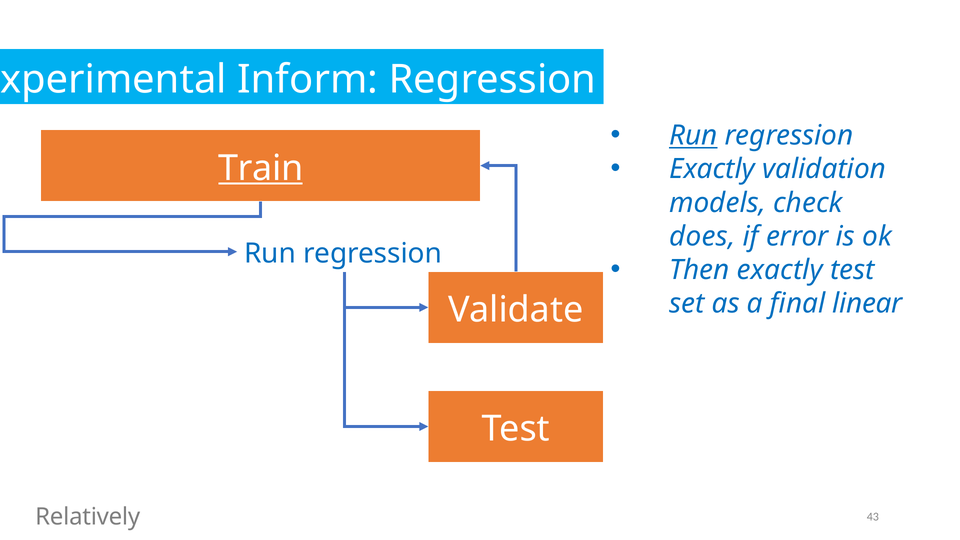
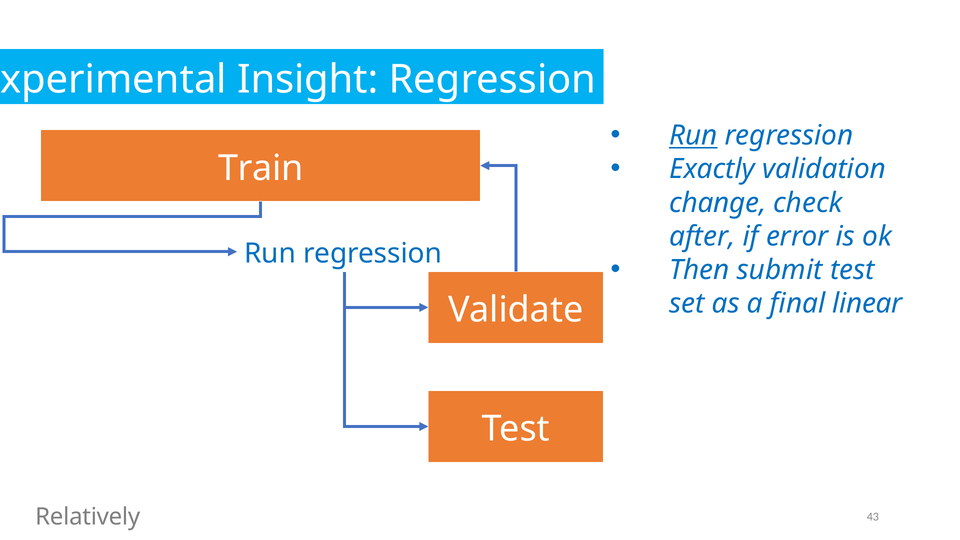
Inform: Inform -> Insight
Train underline: present -> none
models: models -> change
does: does -> after
Then exactly: exactly -> submit
